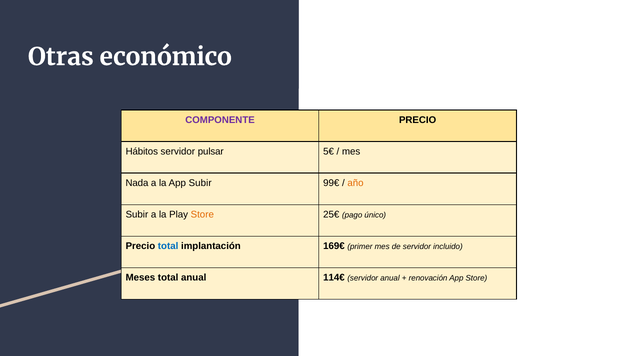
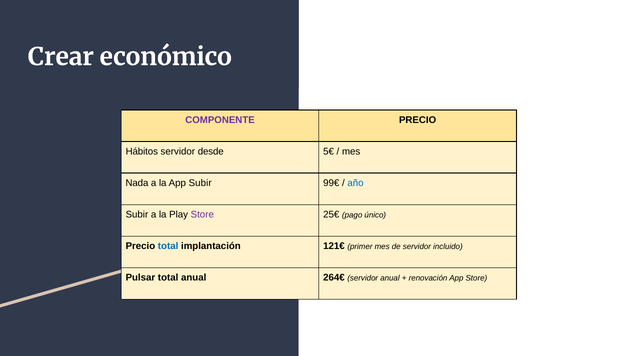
Otras: Otras -> Crear
pulsar: pulsar -> desde
año colour: orange -> blue
Store at (202, 215) colour: orange -> purple
169€: 169€ -> 121€
Meses: Meses -> Pulsar
114€: 114€ -> 264€
